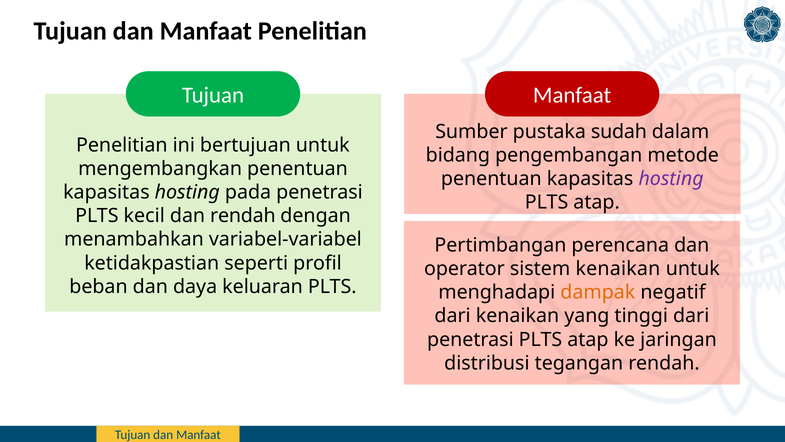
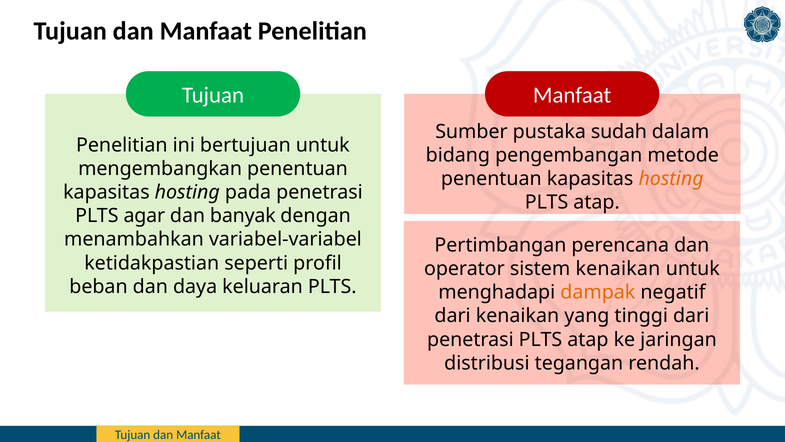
hosting at (671, 179) colour: purple -> orange
kecil: kecil -> agar
dan rendah: rendah -> banyak
